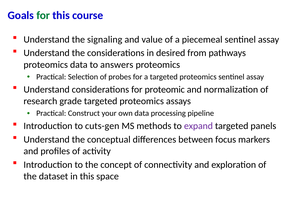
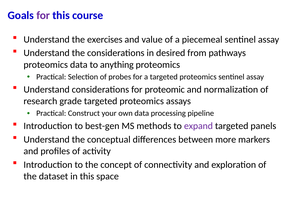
for at (43, 15) colour: green -> purple
signaling: signaling -> exercises
answers: answers -> anything
cuts-gen: cuts-gen -> best-gen
focus: focus -> more
